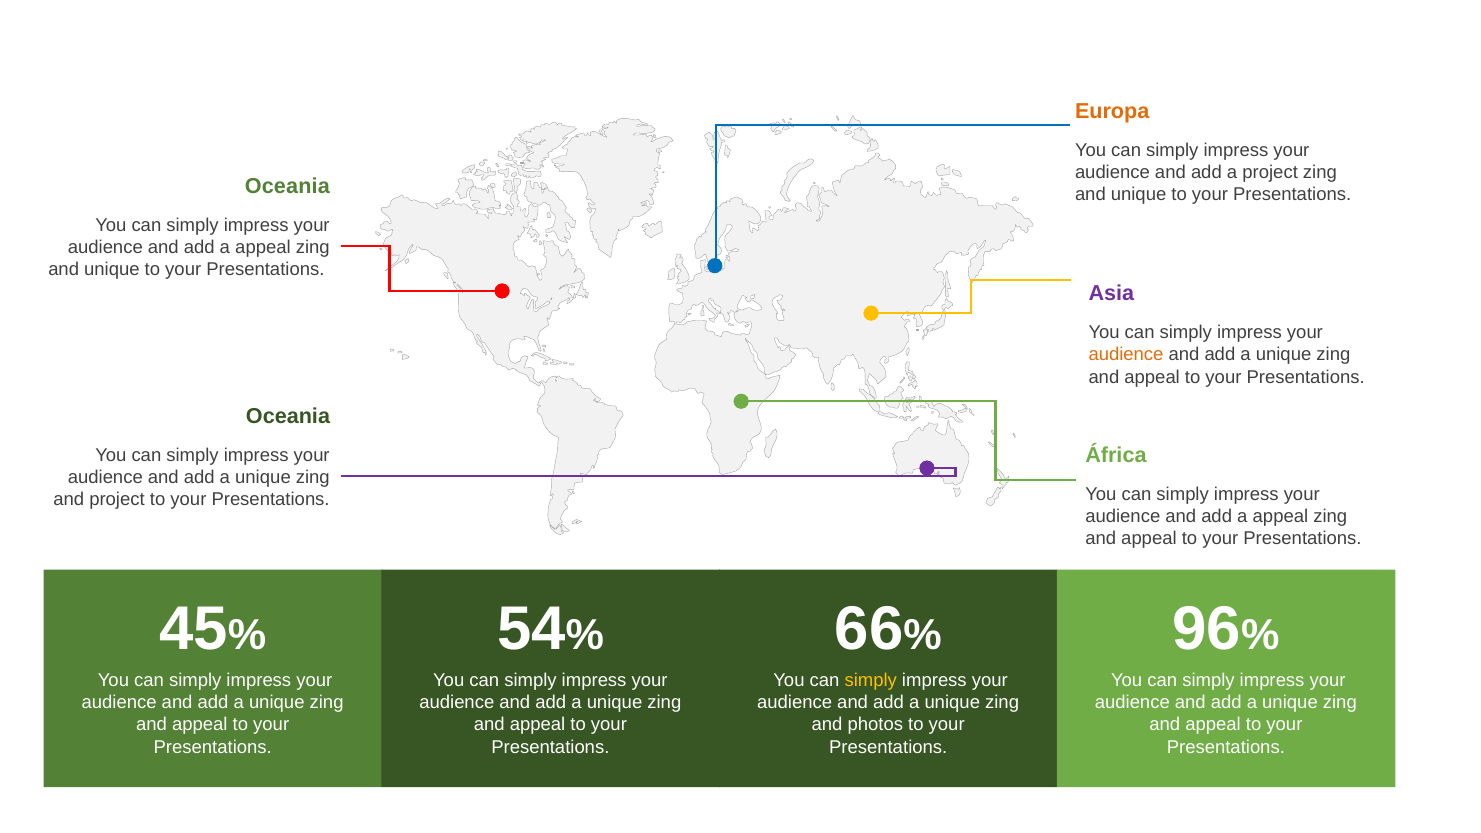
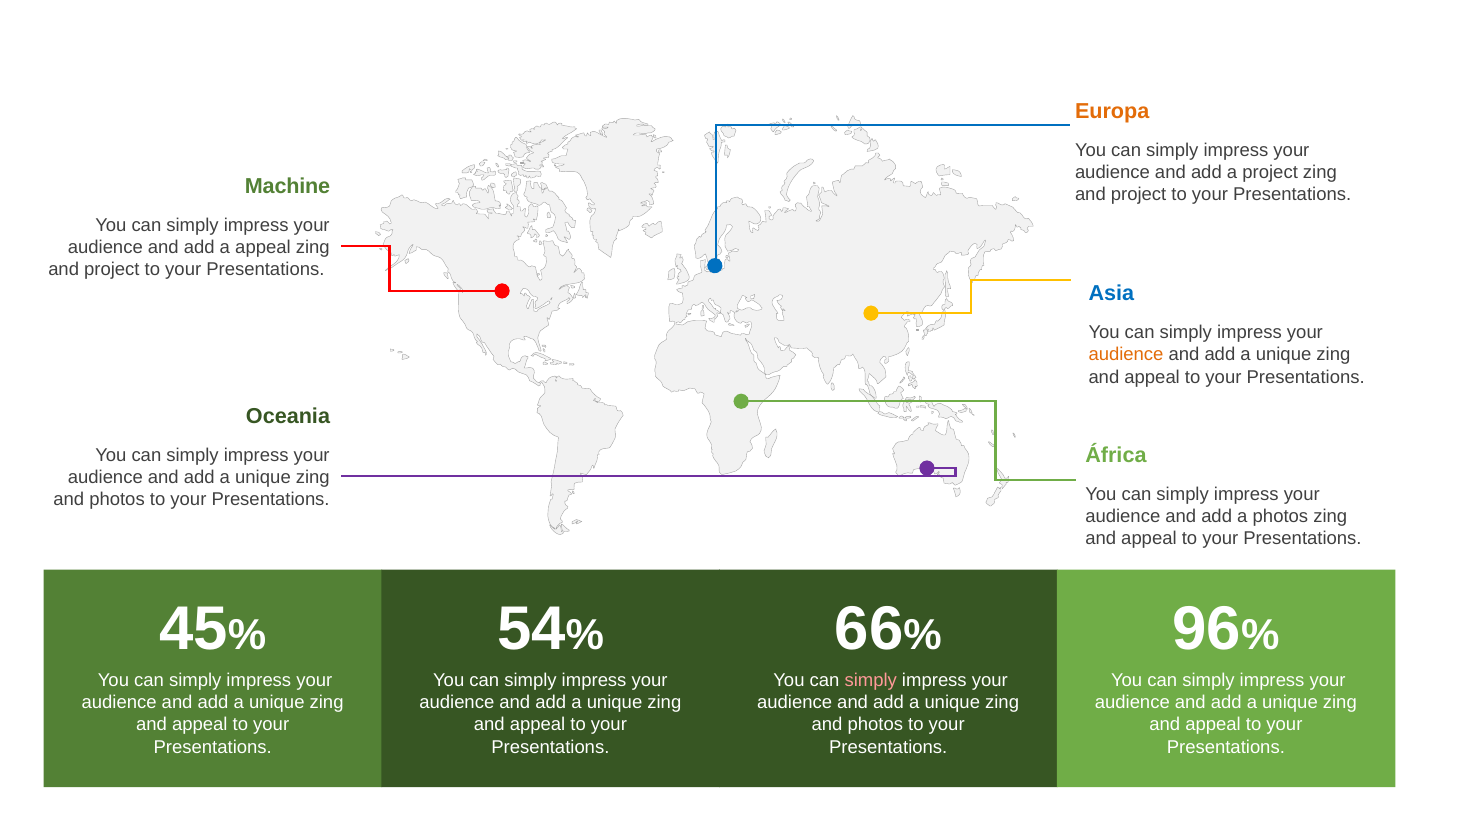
Oceania at (287, 186): Oceania -> Machine
unique at (1139, 194): unique -> project
unique at (112, 269): unique -> project
Asia colour: purple -> blue
project at (117, 499): project -> photos
appeal at (1280, 517): appeal -> photos
simply at (871, 680) colour: yellow -> pink
